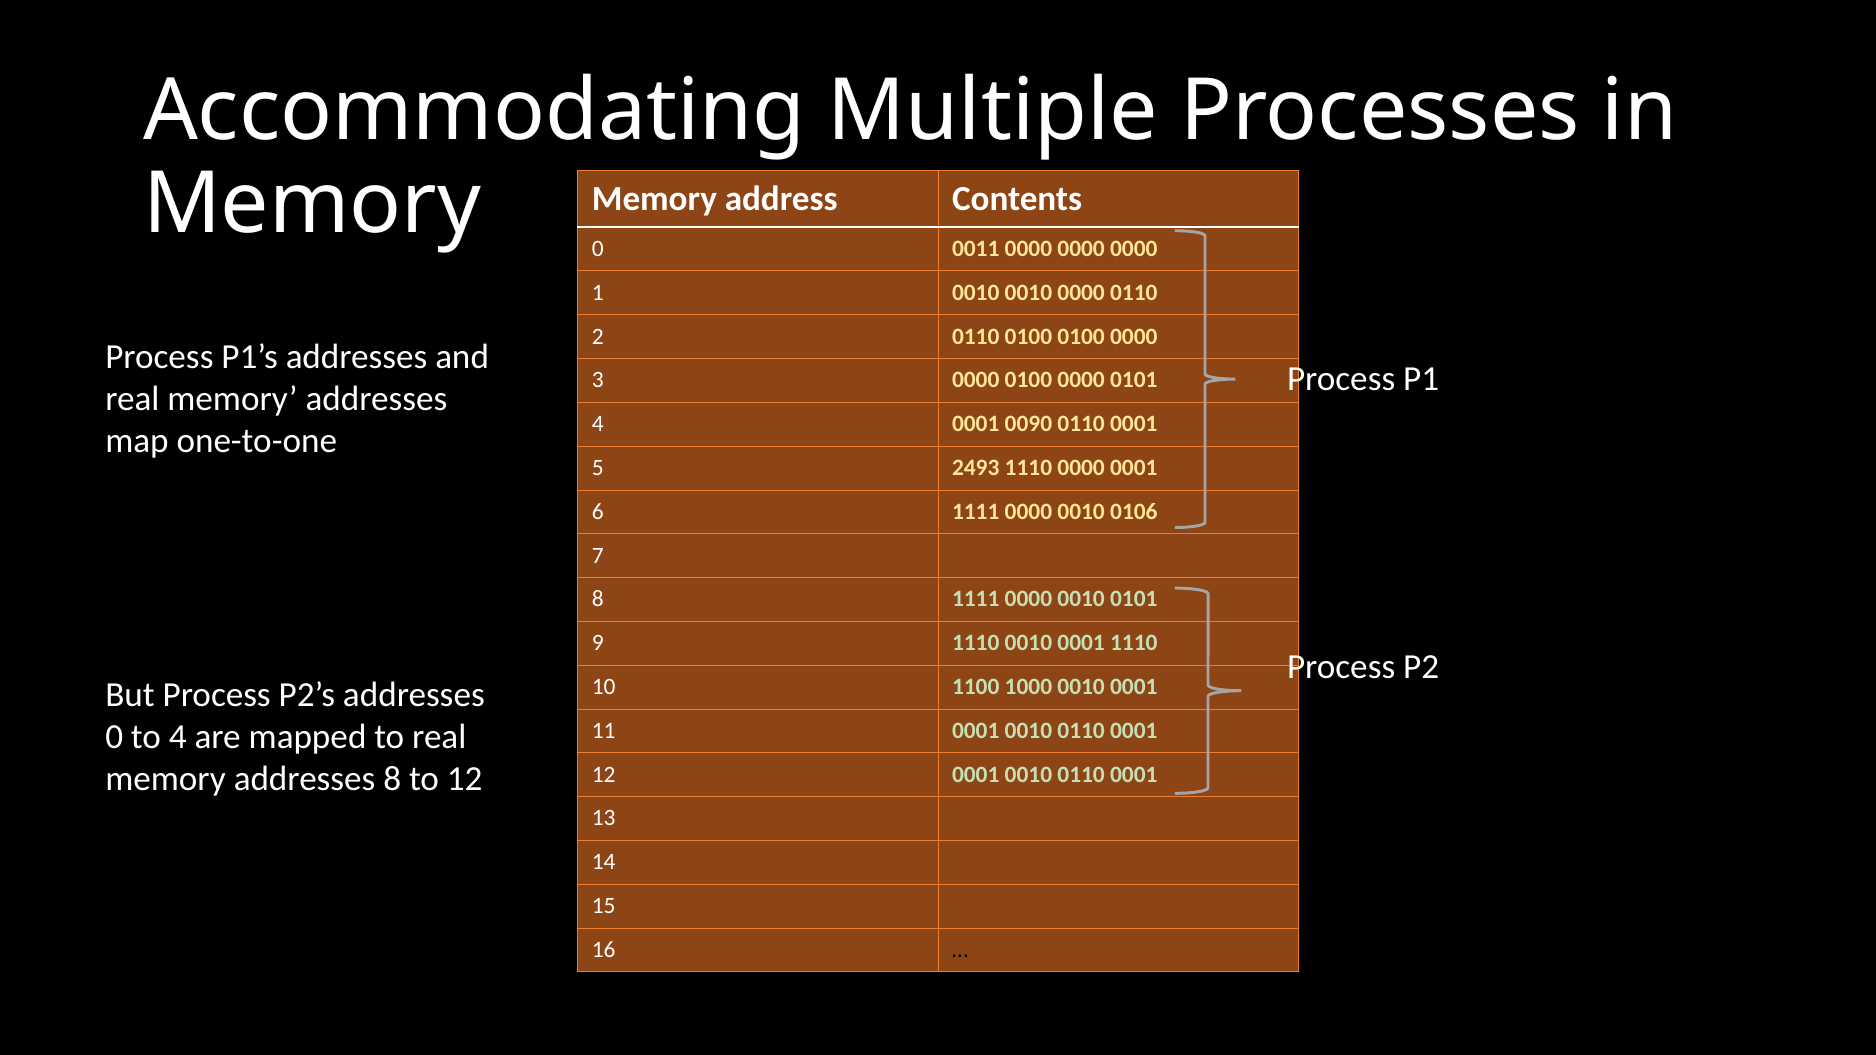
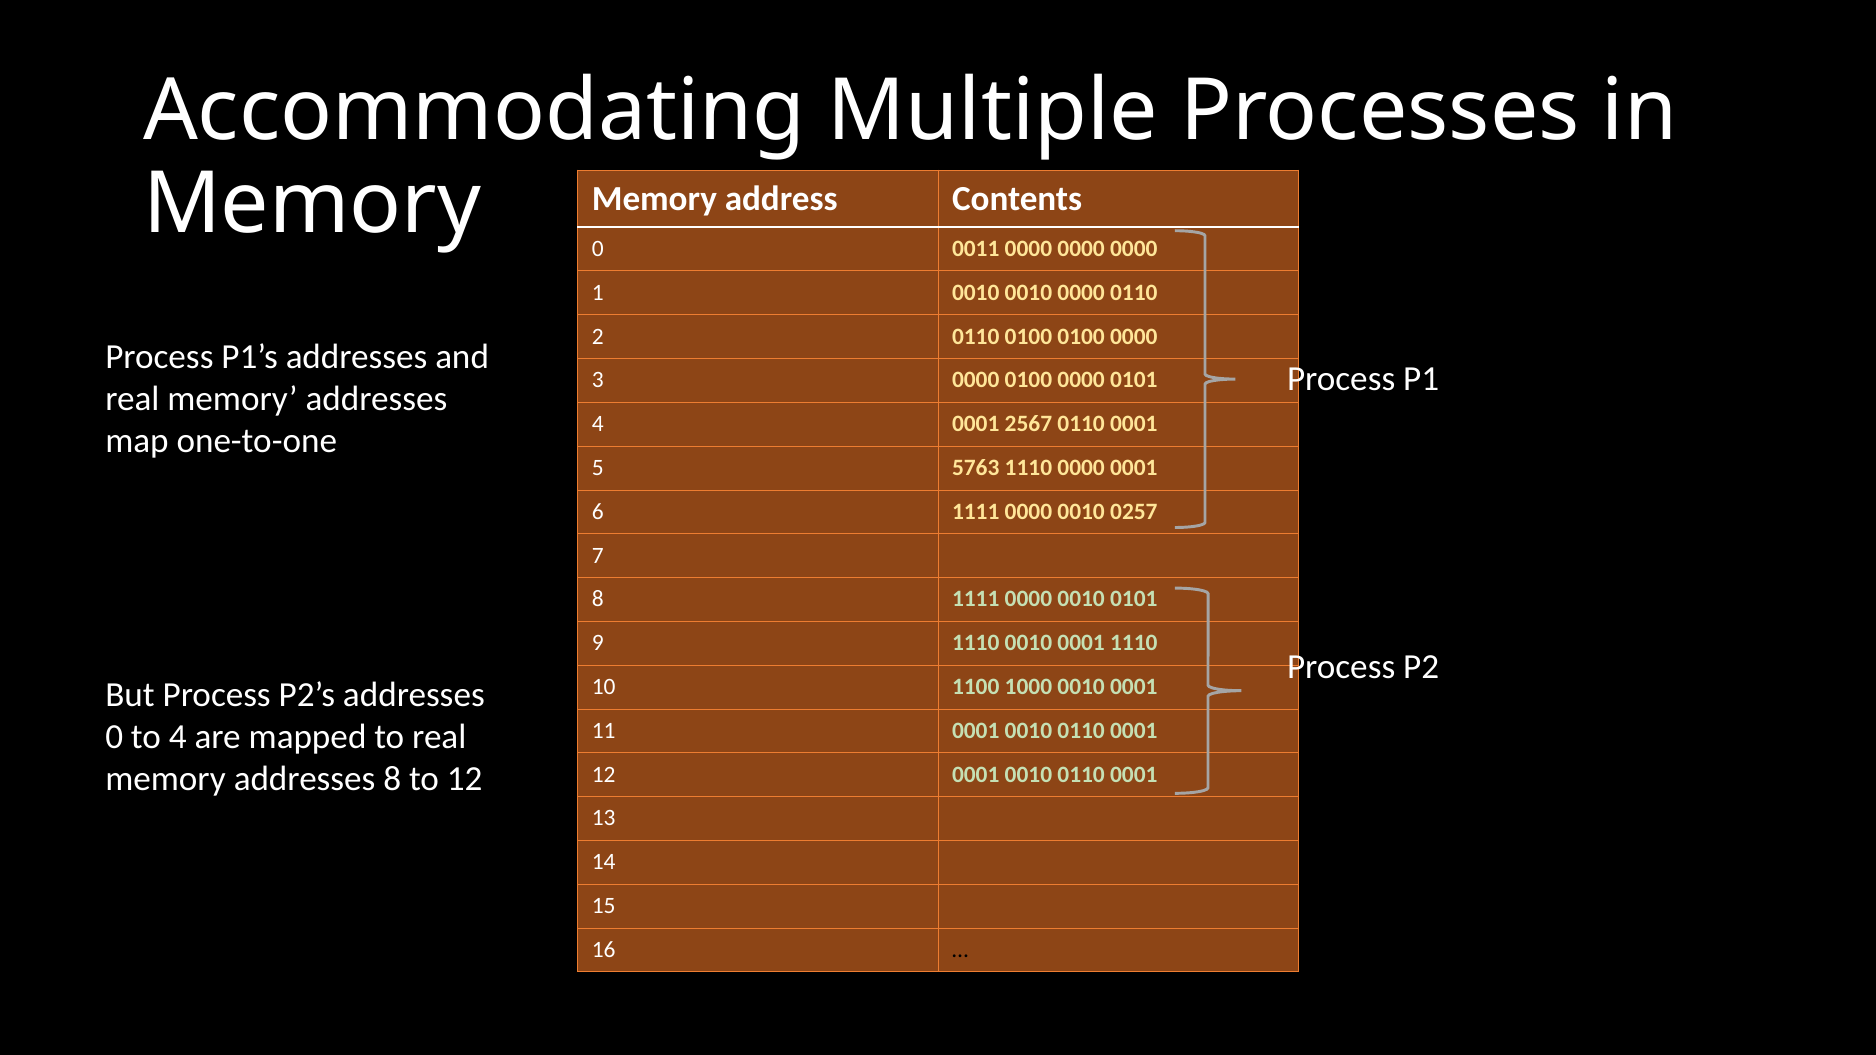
0090: 0090 -> 2567
2493: 2493 -> 5763
0106: 0106 -> 0257
